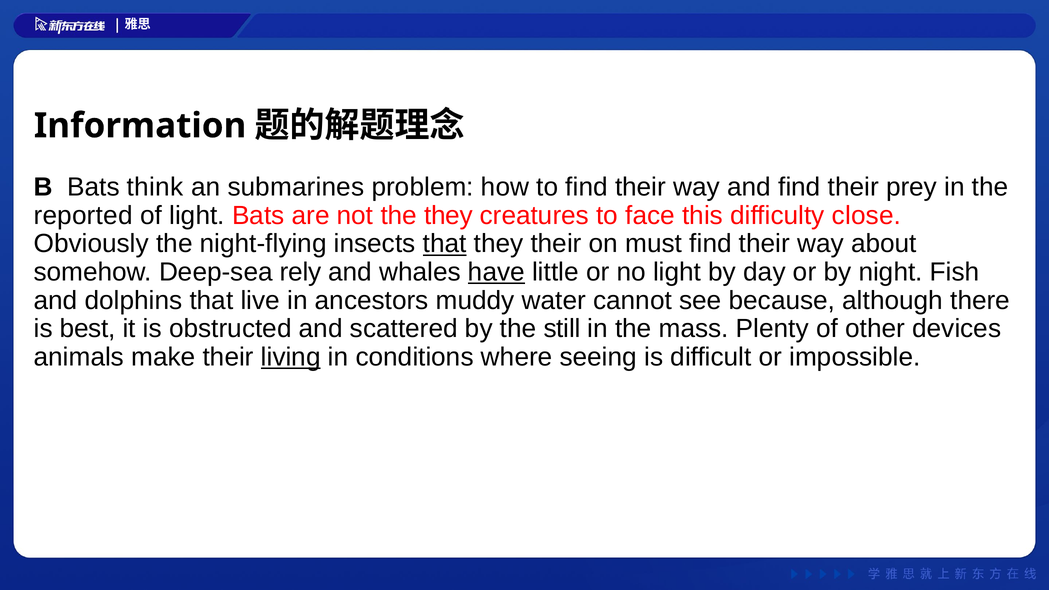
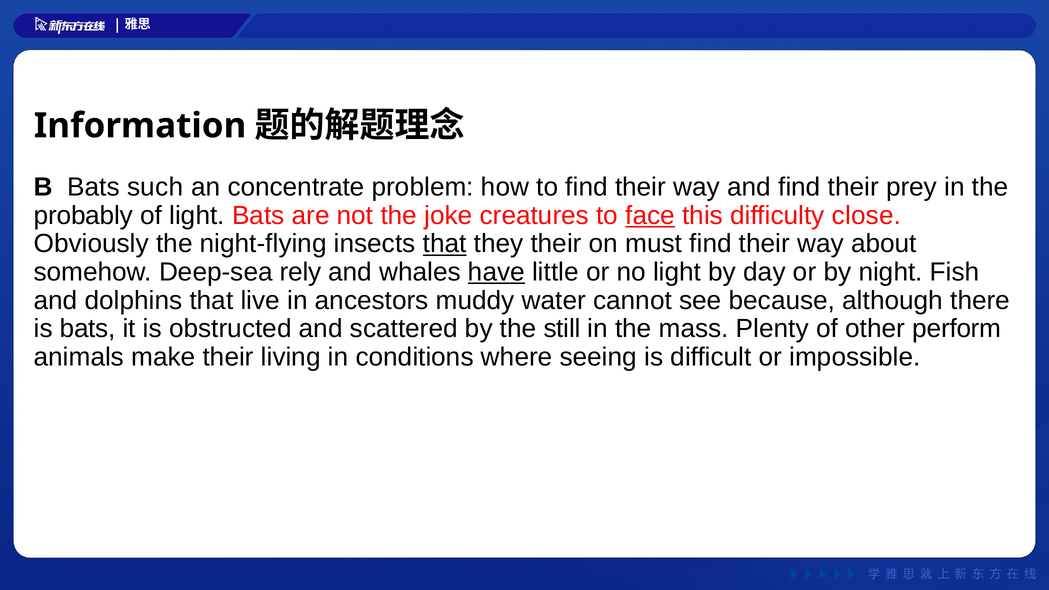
think: think -> such
submarines: submarines -> concentrate
reported: reported -> probably
the they: they -> joke
face underline: none -> present
is best: best -> bats
devices: devices -> perform
living underline: present -> none
